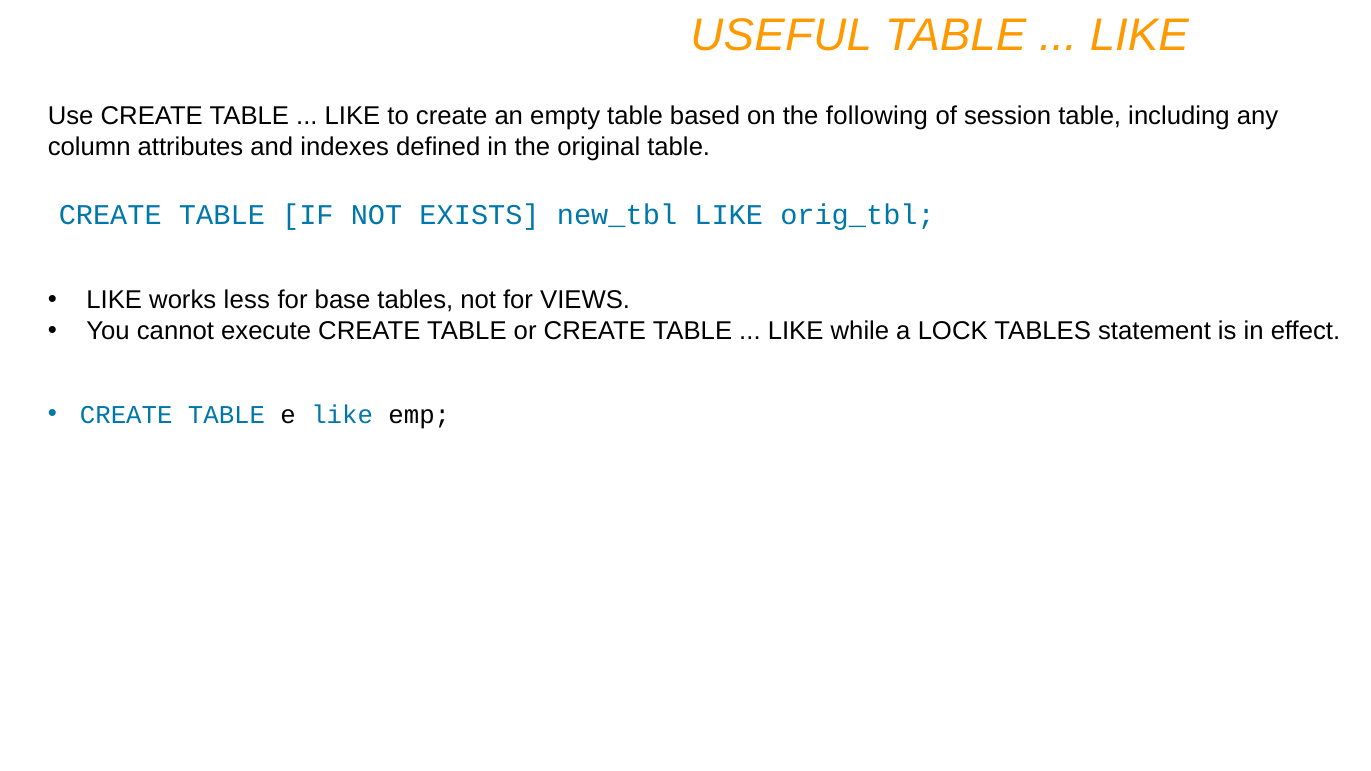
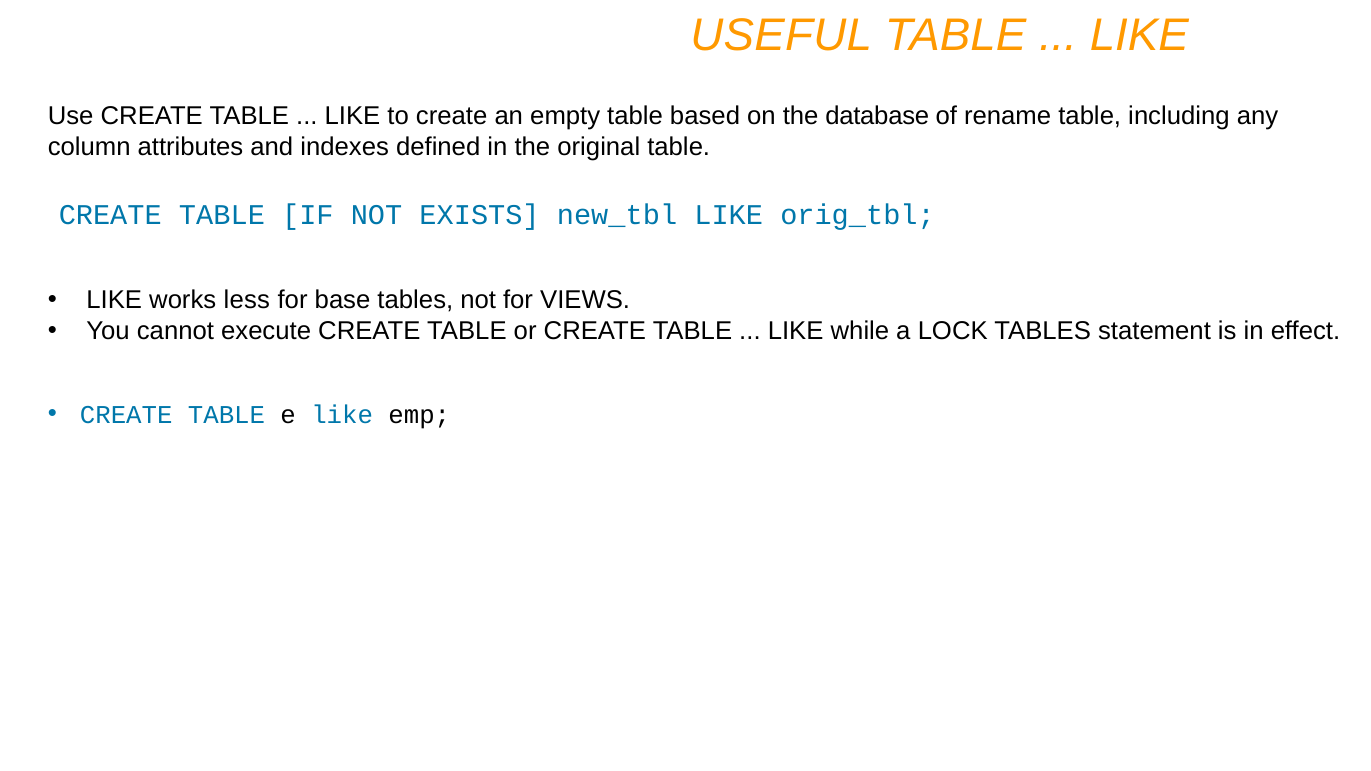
following: following -> database
session: session -> rename
